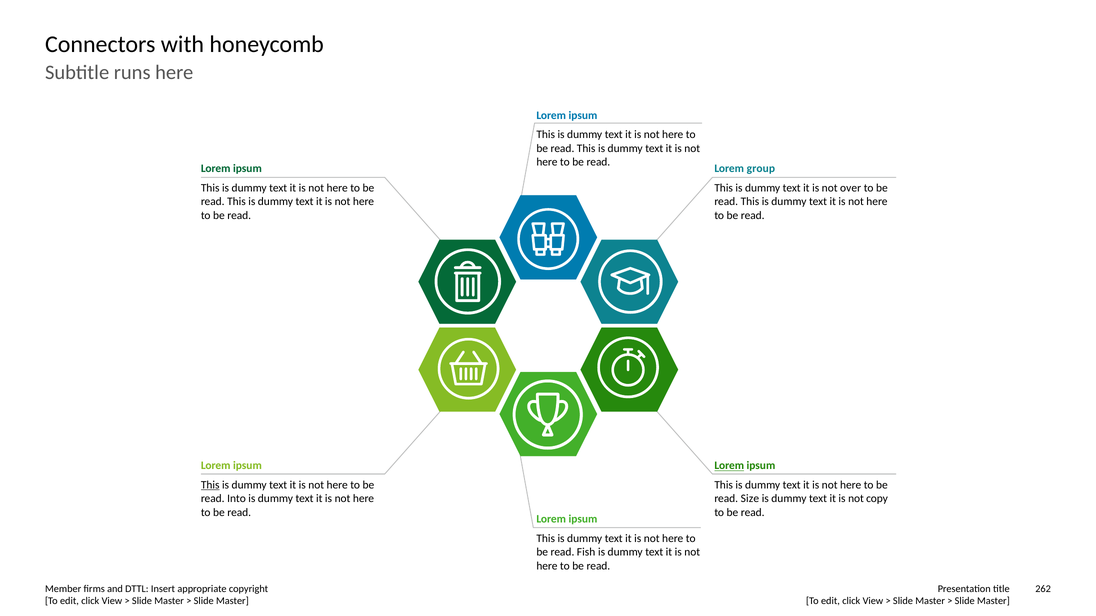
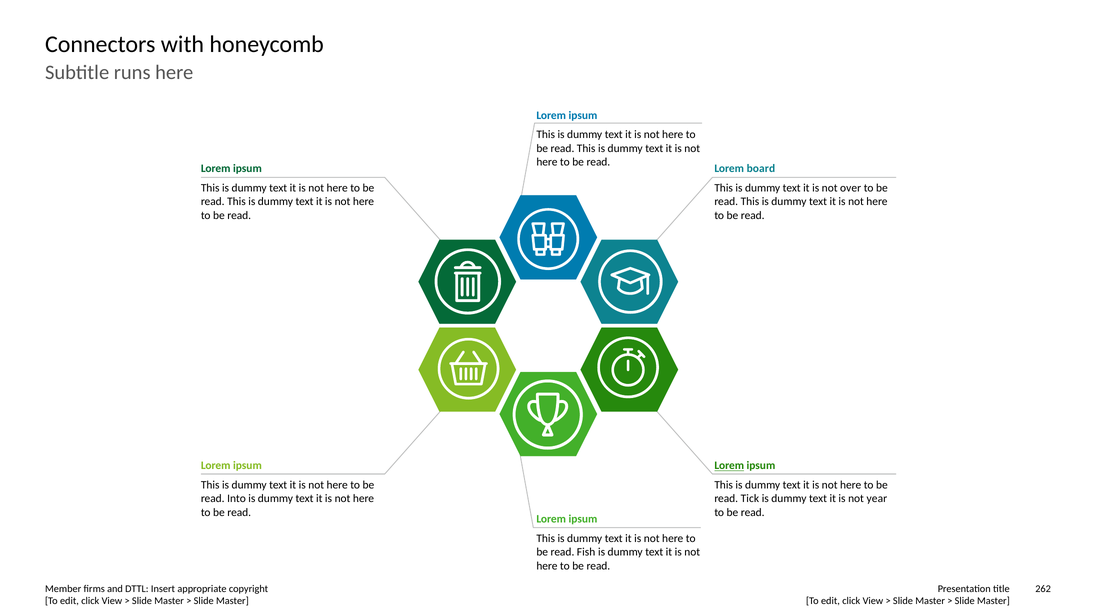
group: group -> board
This at (210, 485) underline: present -> none
Size: Size -> Tick
copy: copy -> year
